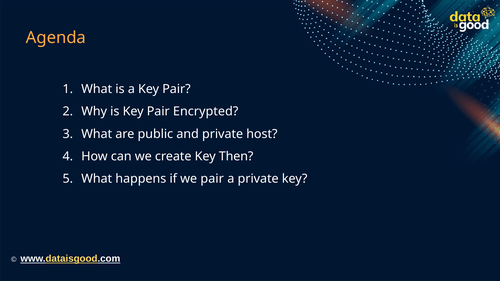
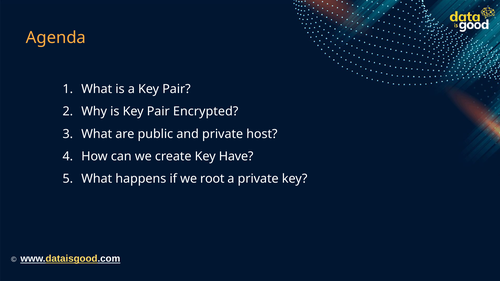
Then: Then -> Have
we pair: pair -> root
